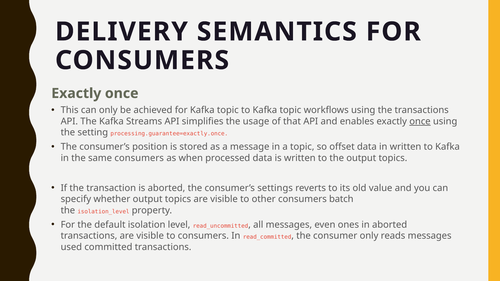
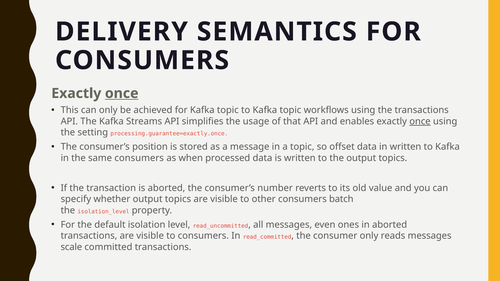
once at (122, 93) underline: none -> present
settings: settings -> number
used: used -> scale
